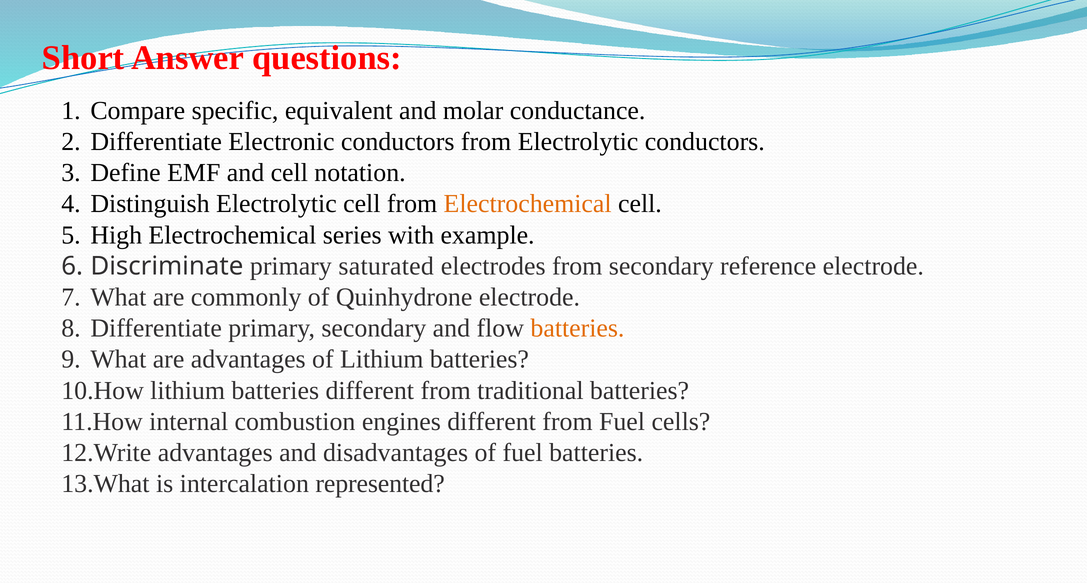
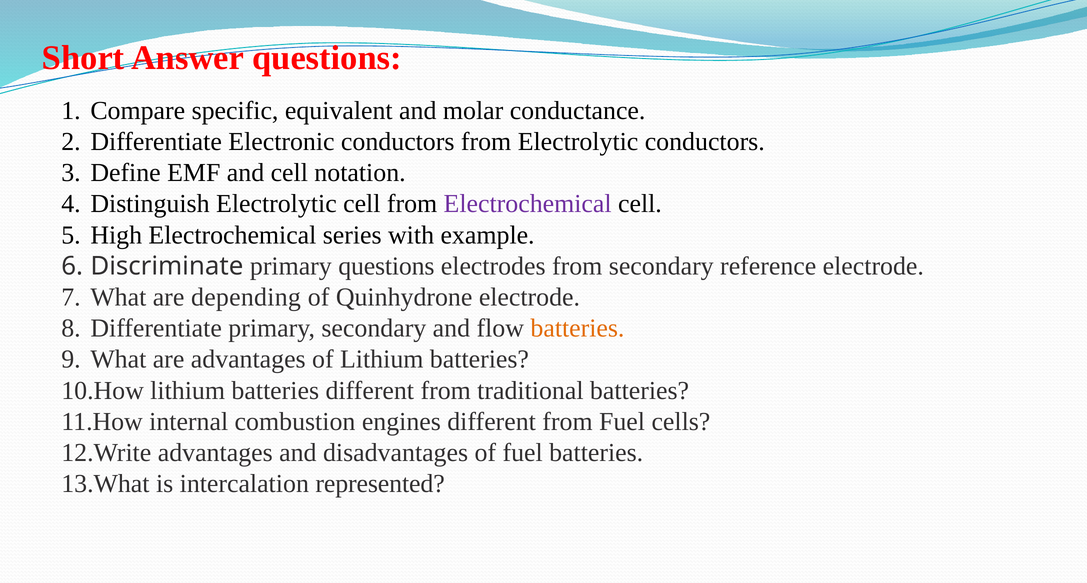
Electrochemical at (528, 204) colour: orange -> purple
primary saturated: saturated -> questions
commonly: commonly -> depending
